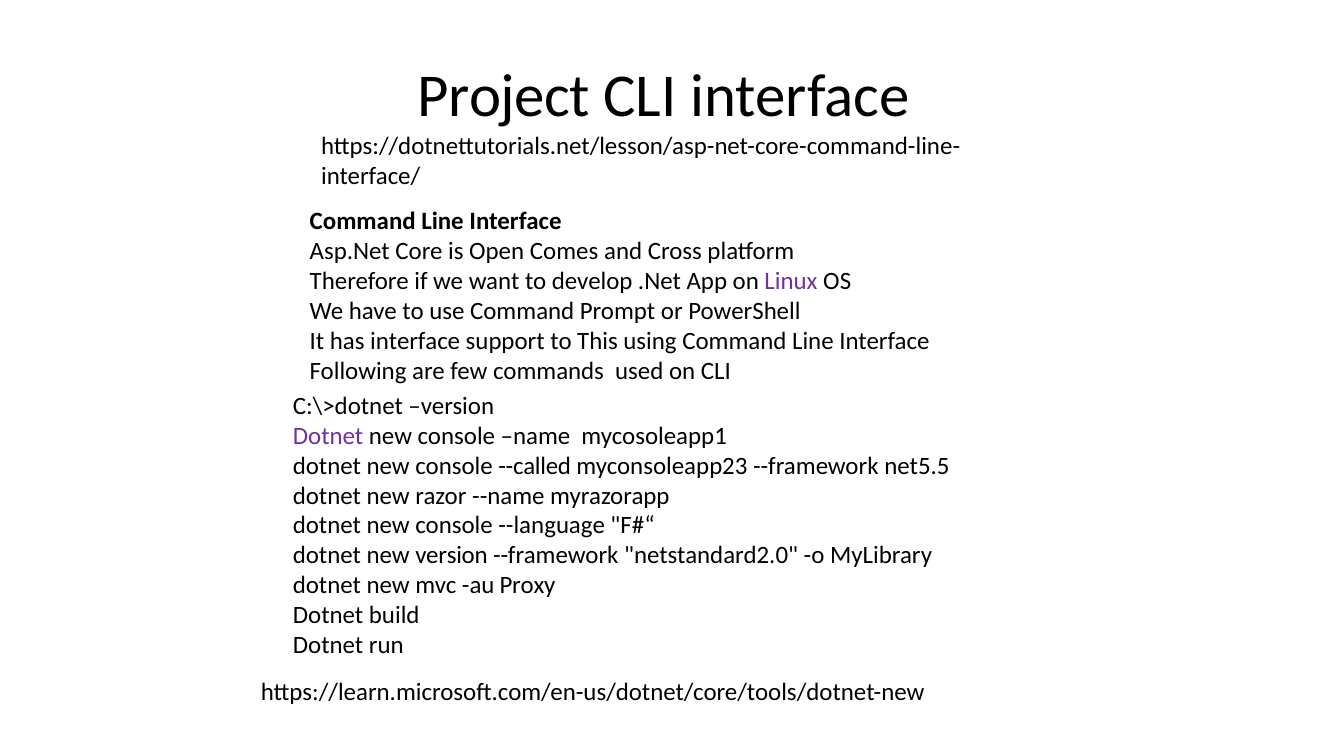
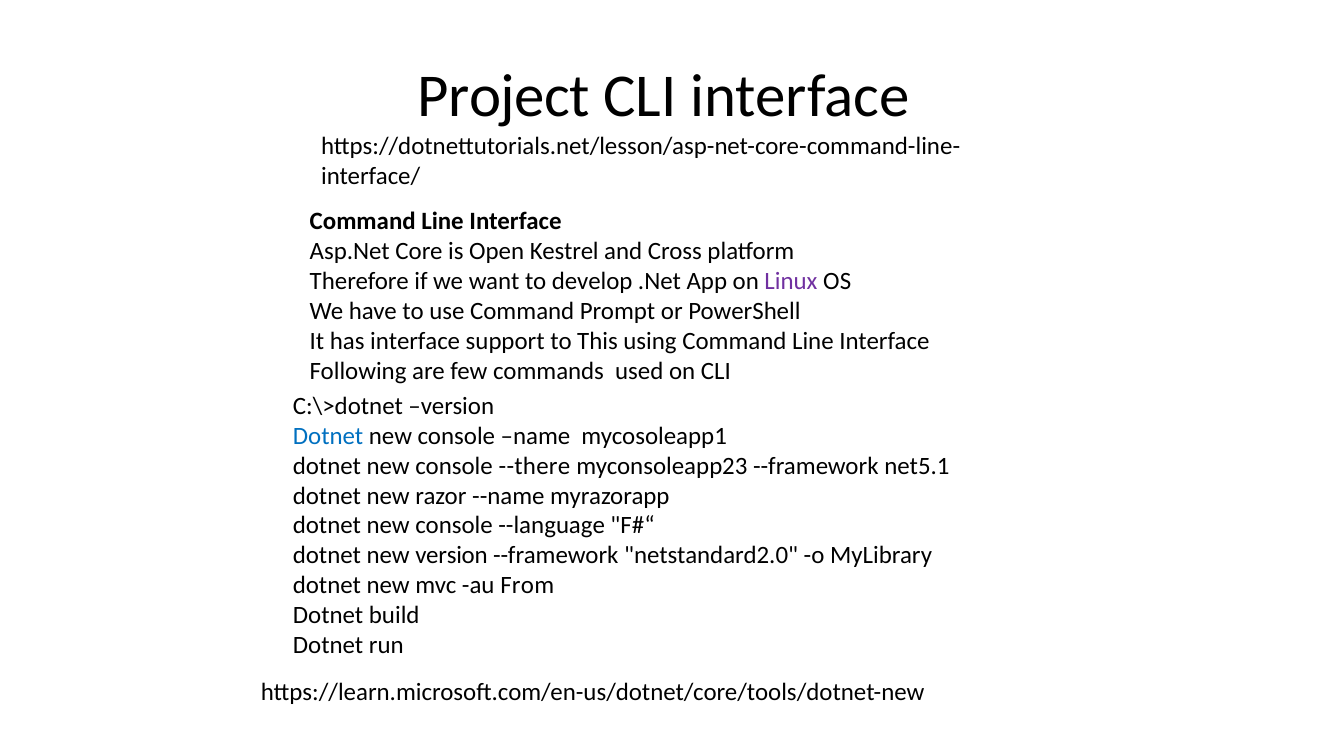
Comes: Comes -> Kestrel
Dotnet at (328, 436) colour: purple -> blue
--called: --called -> --there
net5.5: net5.5 -> net5.1
Proxy: Proxy -> From
